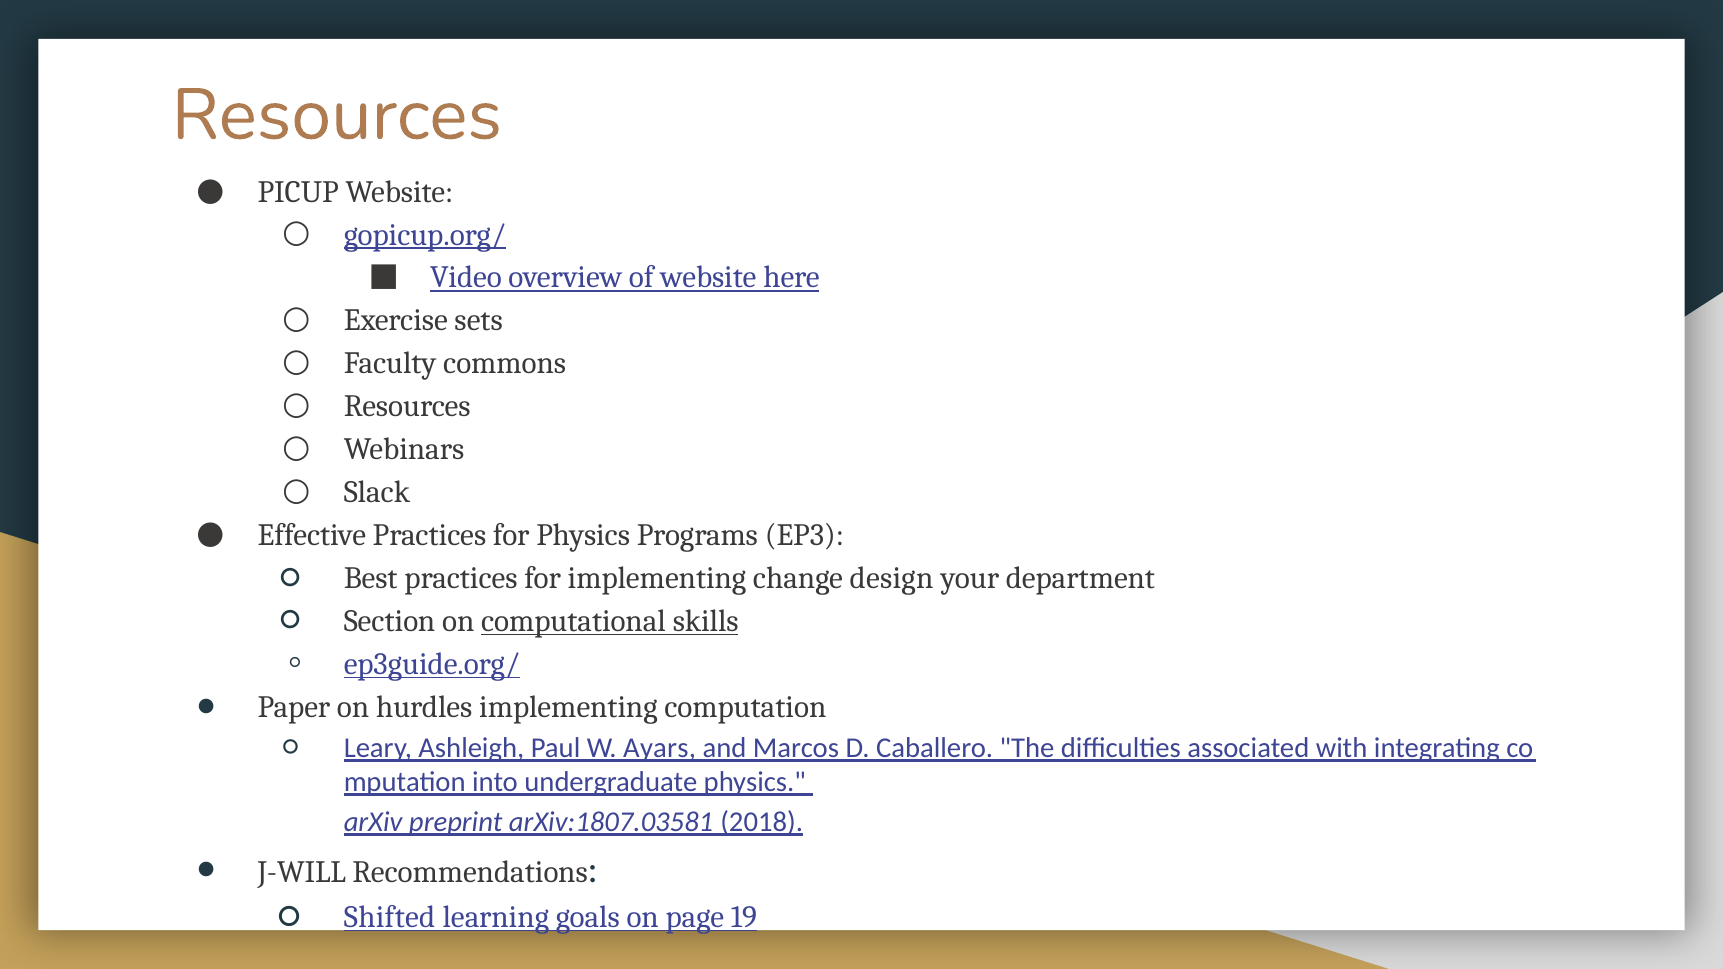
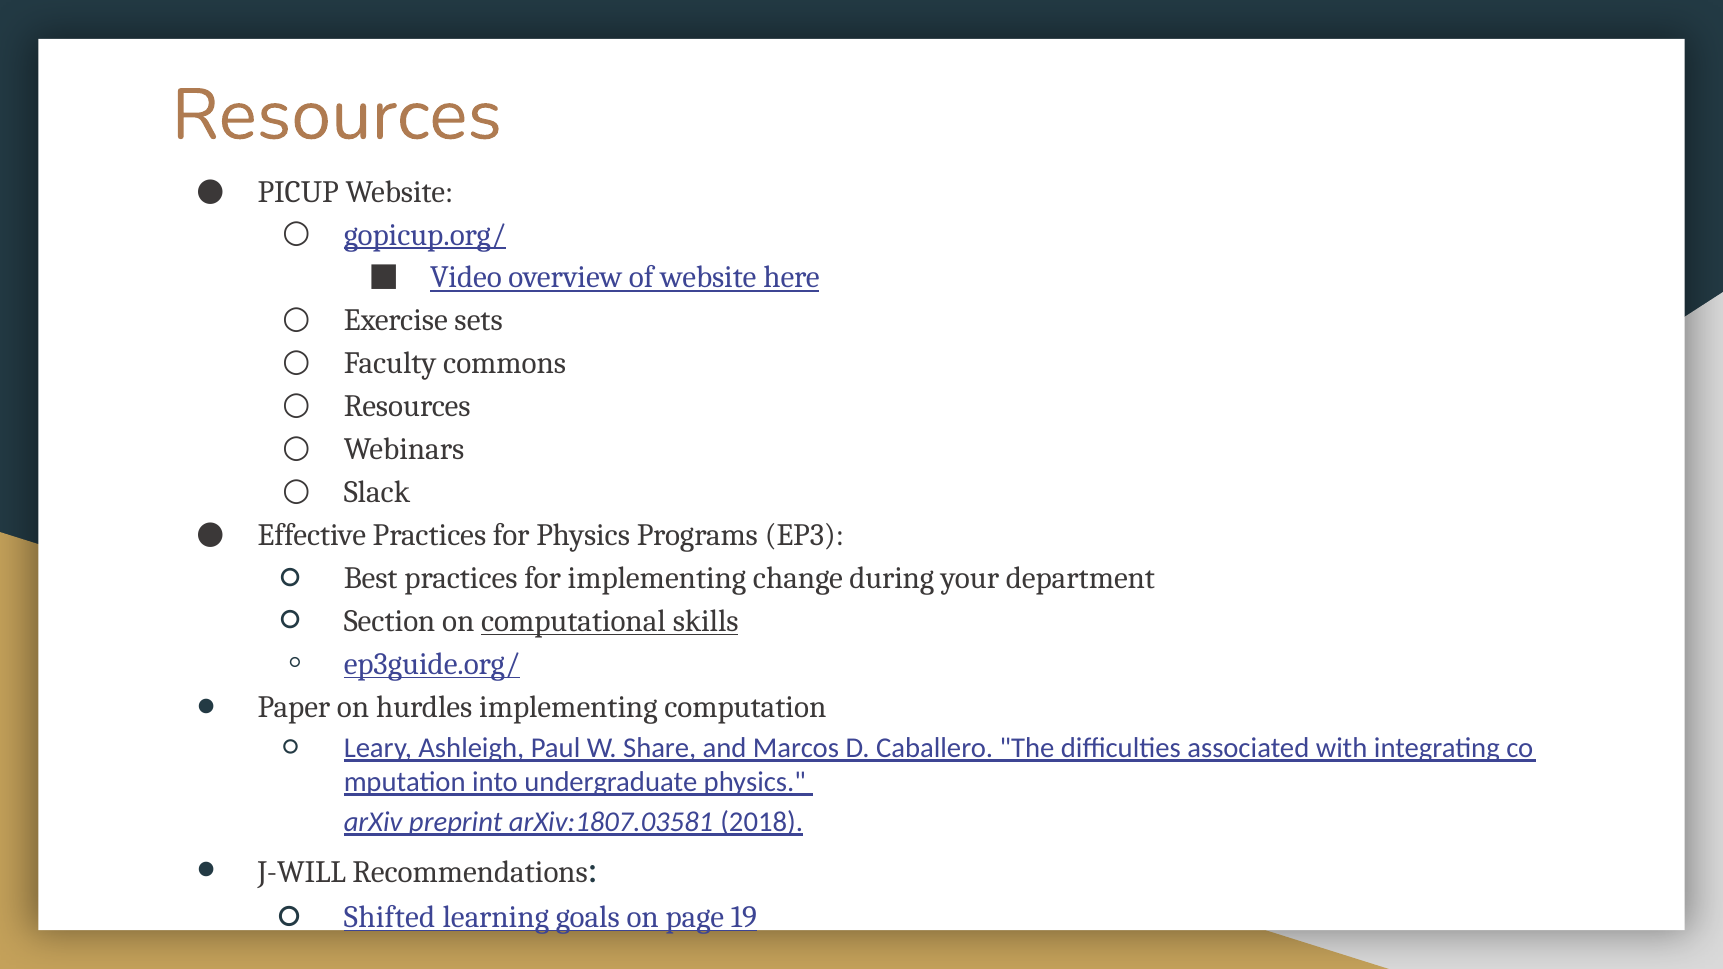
design: design -> during
Ayars: Ayars -> Share
